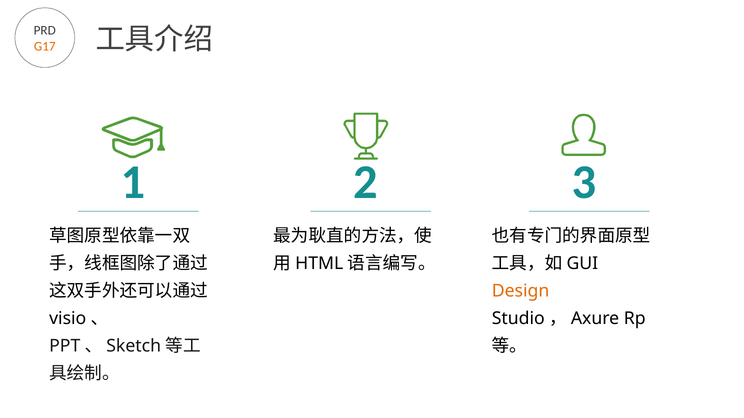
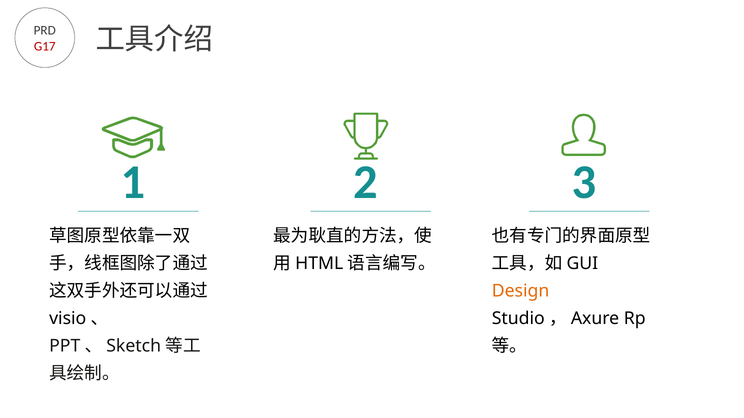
G17 colour: orange -> red
